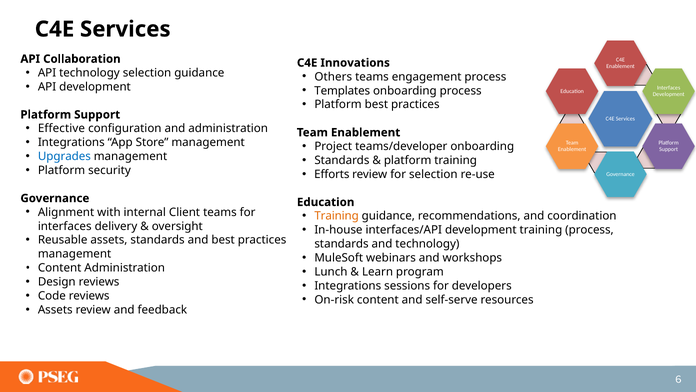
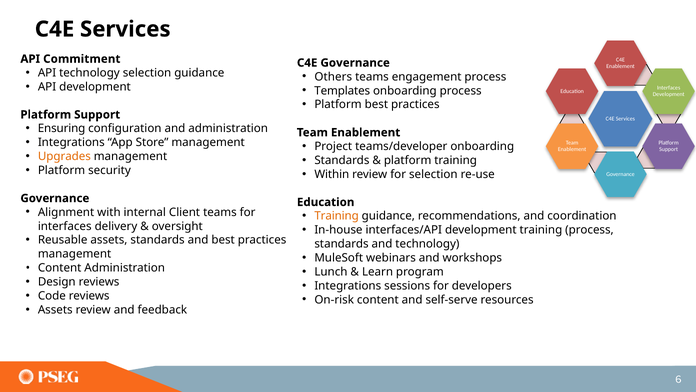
Collaboration: Collaboration -> Commitment
C4E Innovations: Innovations -> Governance
Effective: Effective -> Ensuring
Upgrades colour: blue -> orange
Efforts: Efforts -> Within
